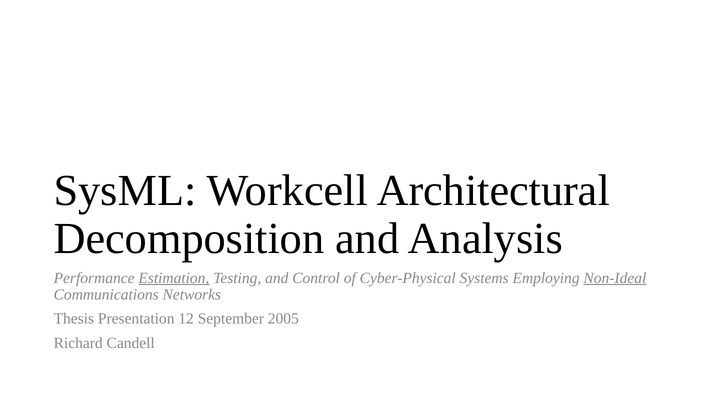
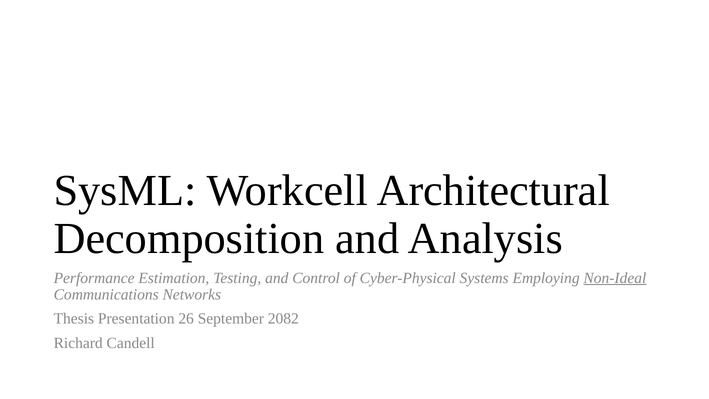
Estimation underline: present -> none
12: 12 -> 26
2005: 2005 -> 2082
